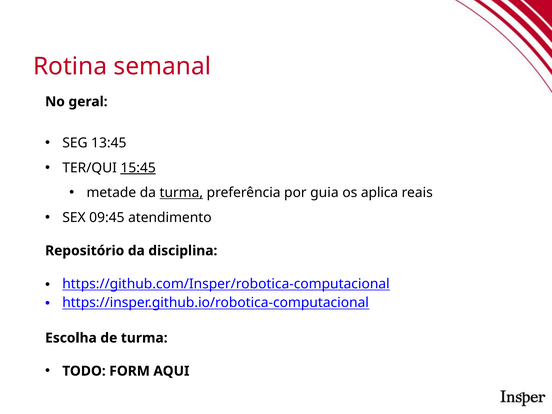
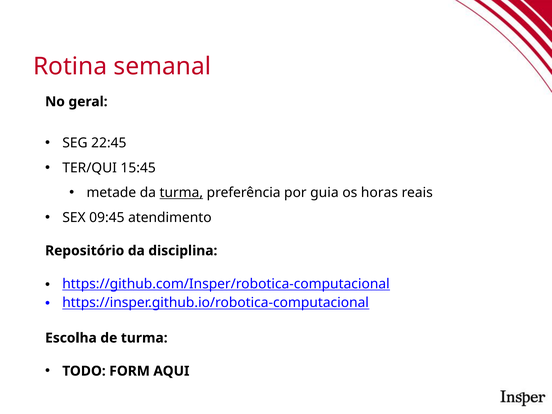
13:45: 13:45 -> 22:45
15:45 underline: present -> none
aplica: aplica -> horas
